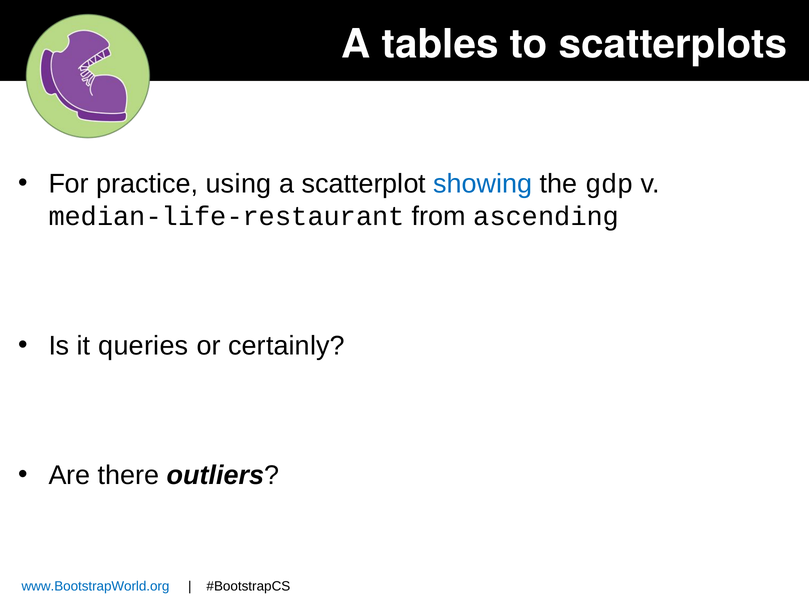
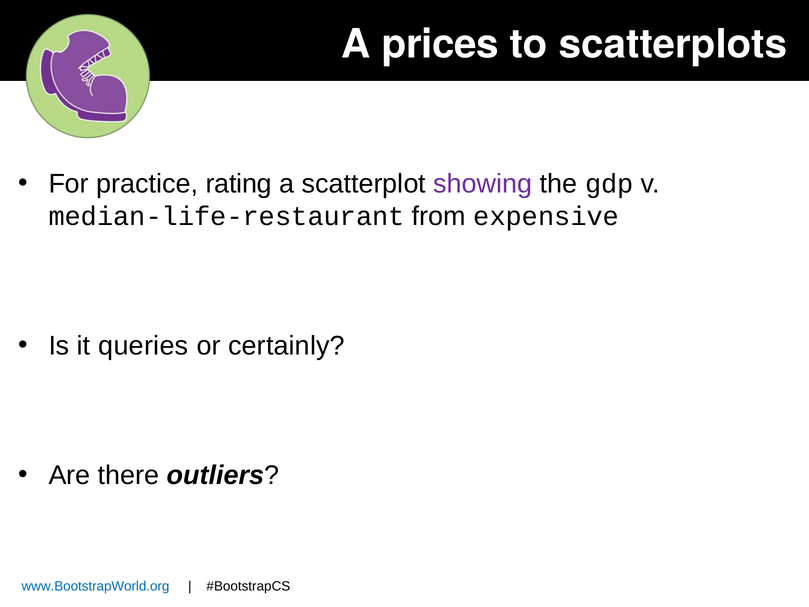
tables: tables -> prices
using: using -> rating
showing colour: blue -> purple
ascending: ascending -> expensive
